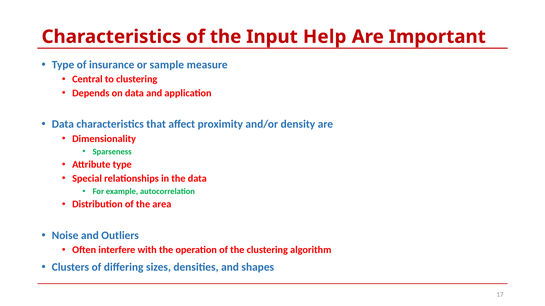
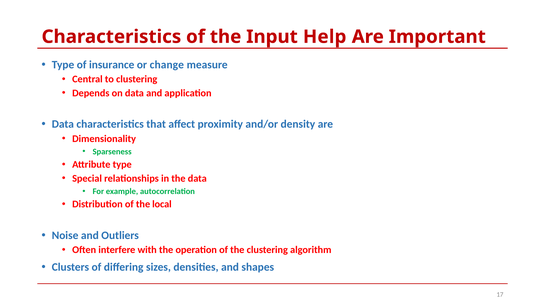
sample: sample -> change
area: area -> local
